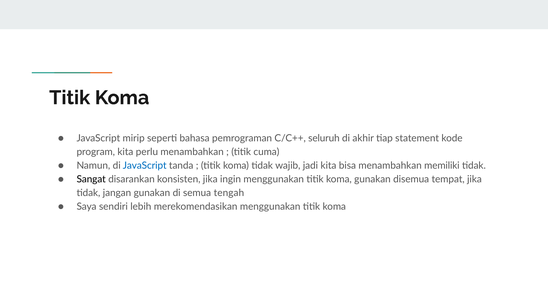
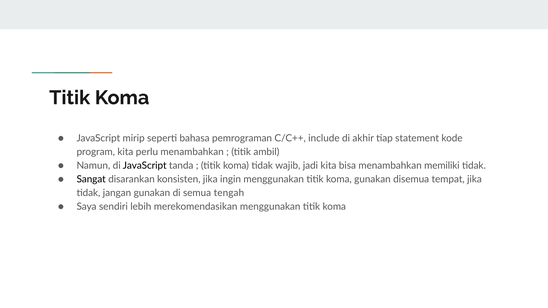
seluruh: seluruh -> include
cuma: cuma -> ambil
JavaScript at (145, 166) colour: blue -> black
